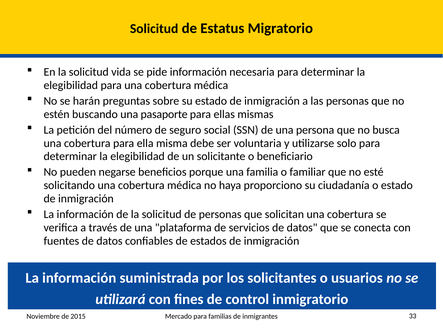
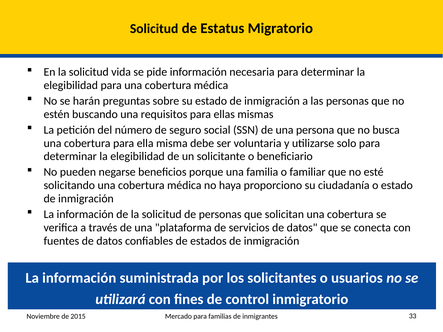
pasaporte: pasaporte -> requisitos
